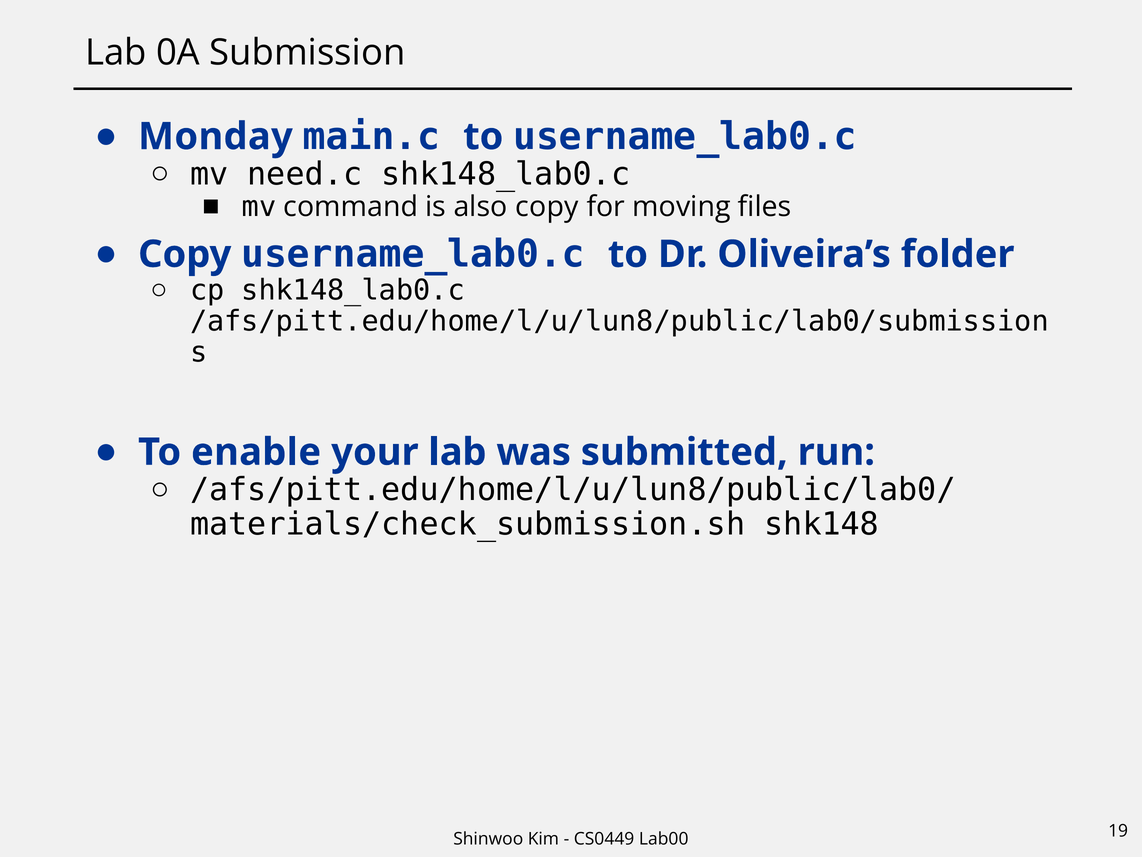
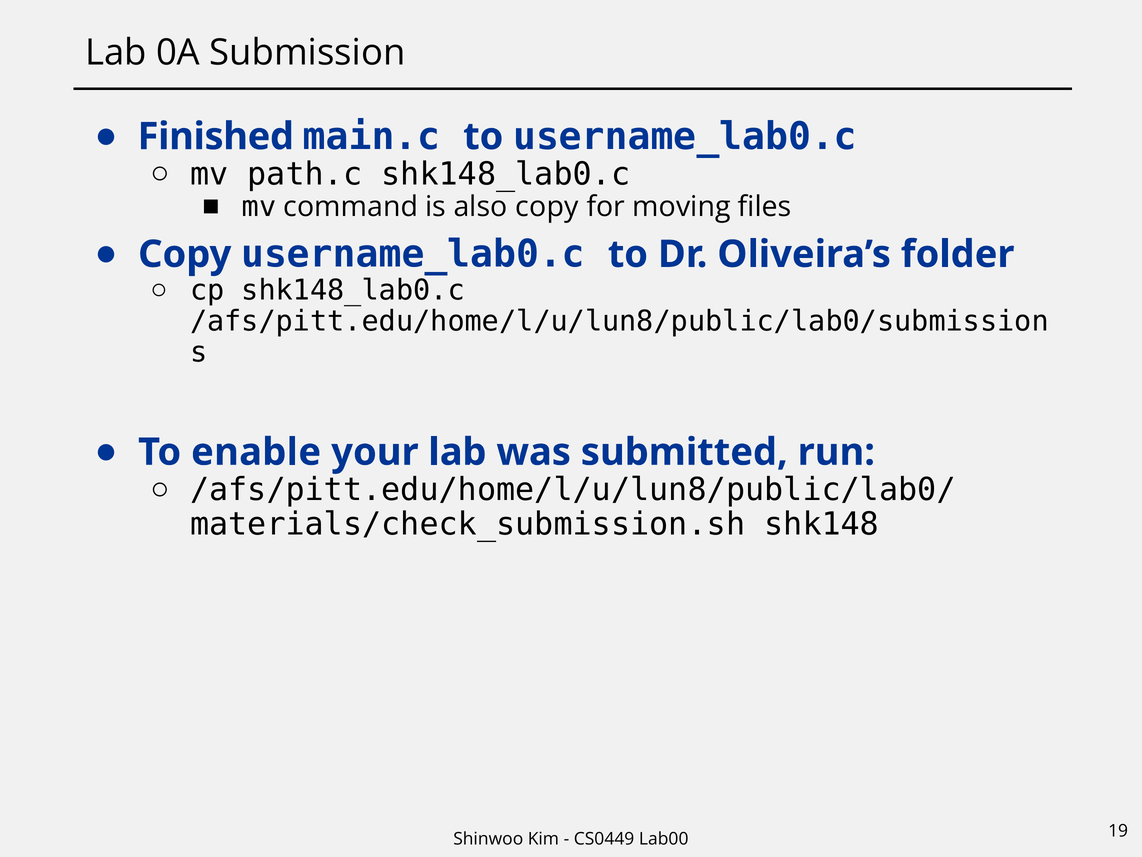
Monday: Monday -> Finished
need.c: need.c -> path.c
